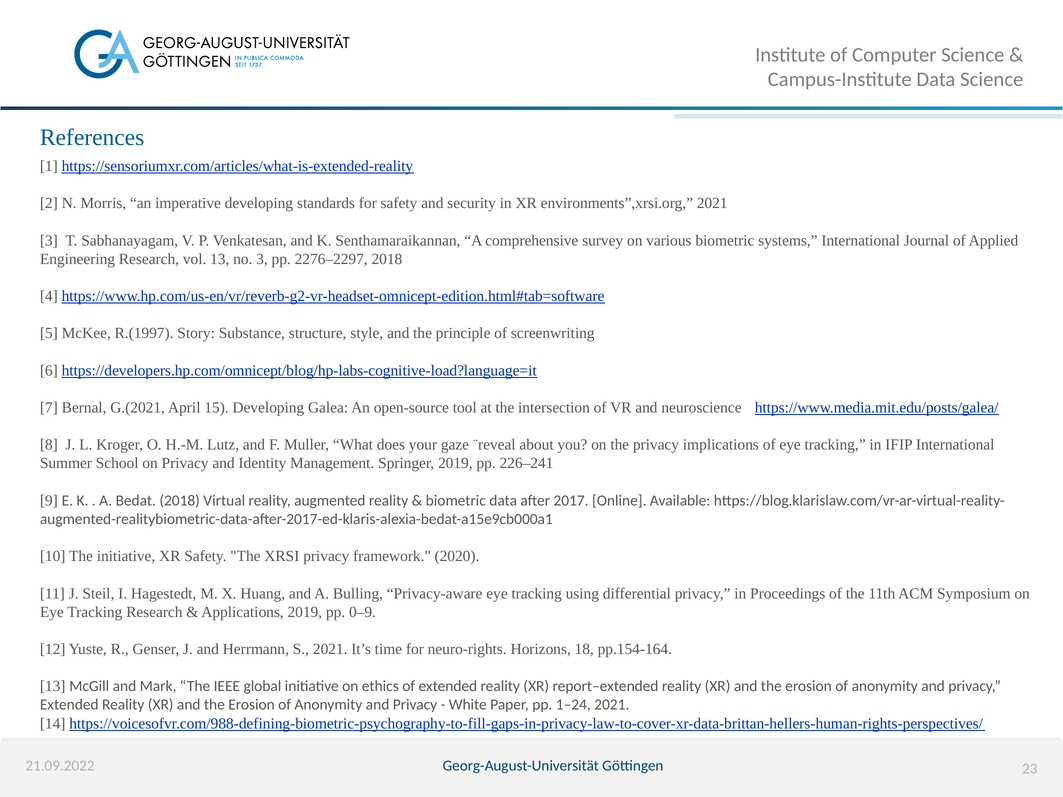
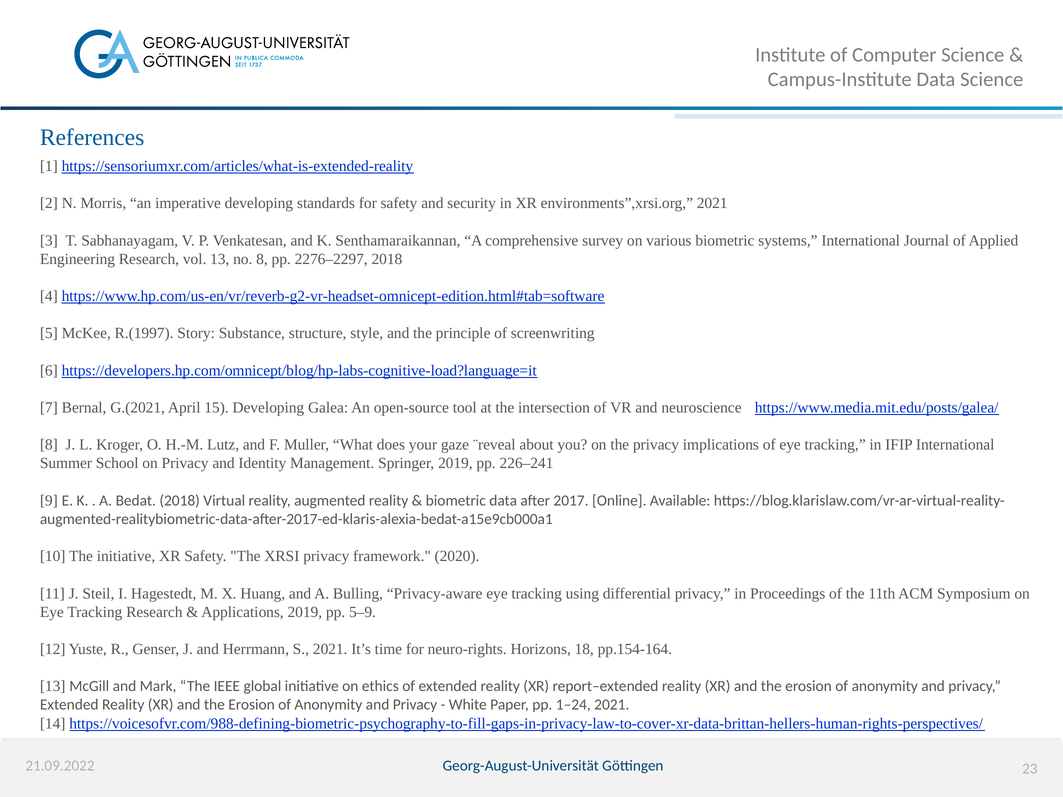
no 3: 3 -> 8
0–9: 0–9 -> 5–9
